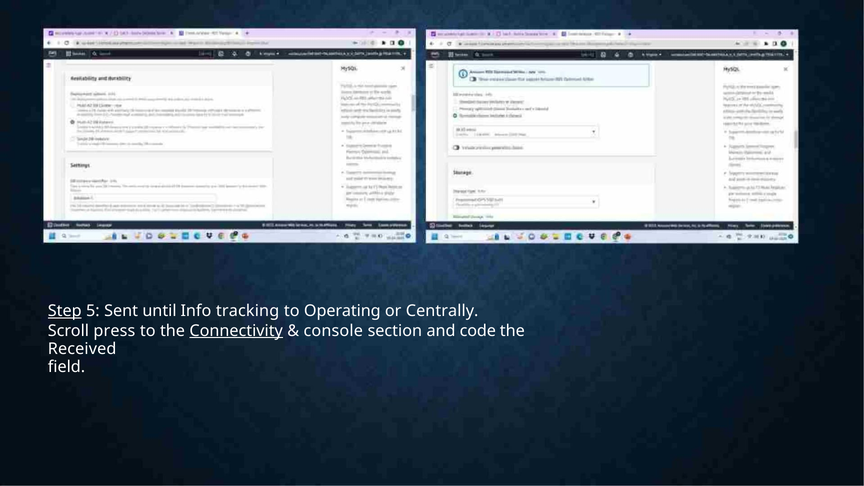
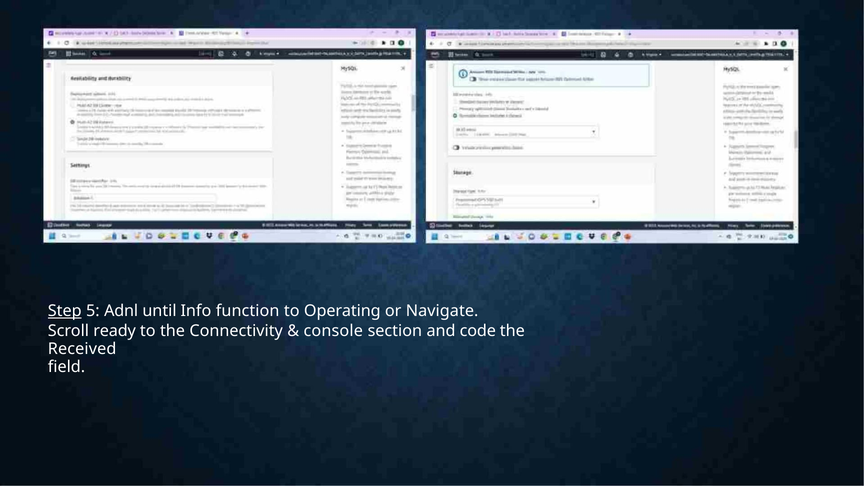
Sent: Sent -> Adnl
tracking: tracking -> function
Centrally: Centrally -> Navigate
press: press -> ready
Connectivity underline: present -> none
